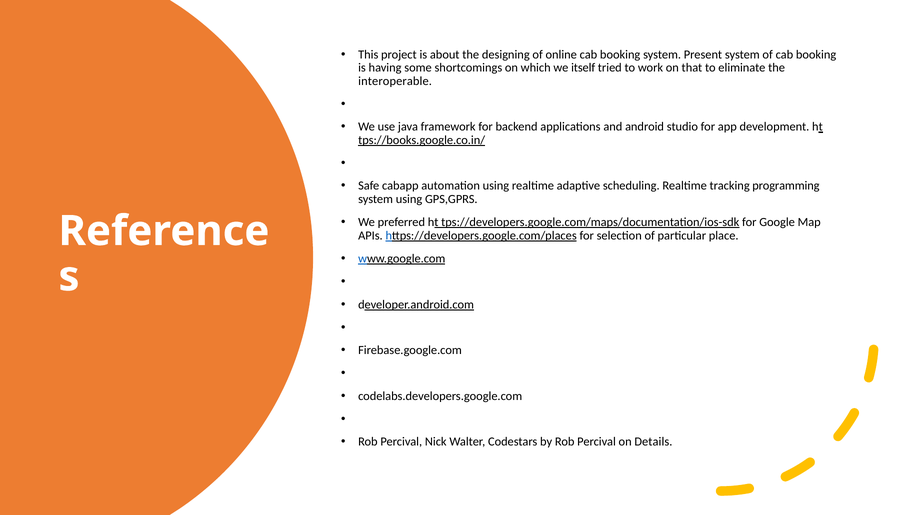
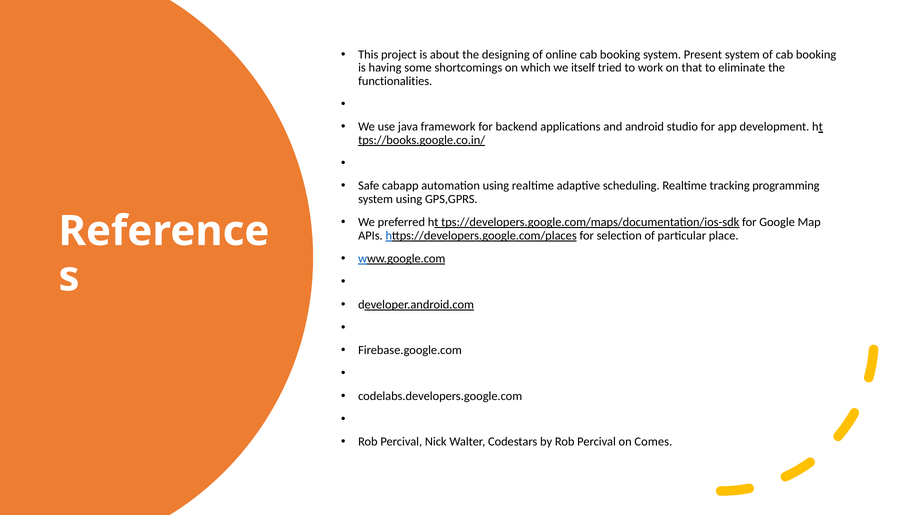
interoperable: interoperable -> functionalities
Details: Details -> Comes
